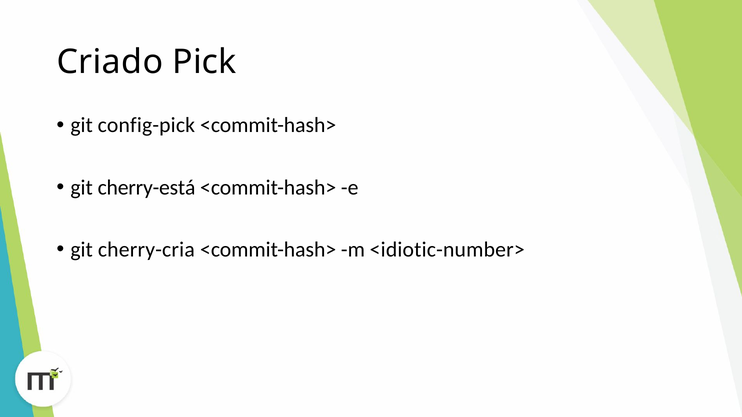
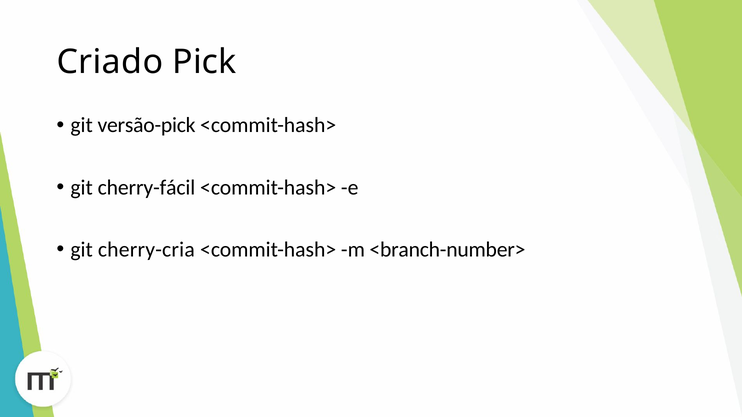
config-pick: config-pick -> versão-pick
cherry-está: cherry-está -> cherry-fácil
<idiotic-number>: <idiotic-number> -> <branch-number>
